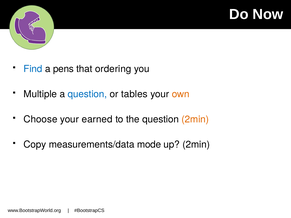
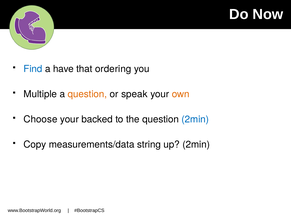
pens: pens -> have
question at (87, 94) colour: blue -> orange
tables: tables -> speak
earned: earned -> backed
2min at (195, 119) colour: orange -> blue
mode: mode -> string
